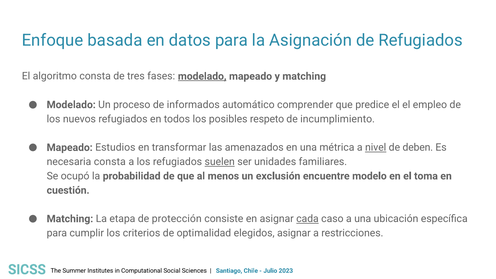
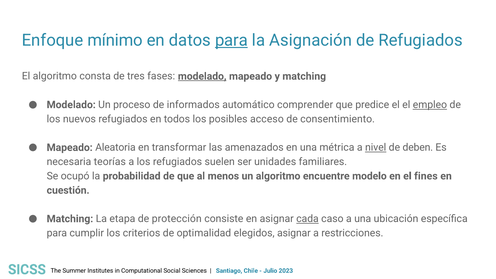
basada: basada -> mínimo
para at (231, 40) underline: none -> present
empleo underline: none -> present
respeto: respeto -> acceso
incumplimiento: incumplimiento -> consentimiento
Estudios: Estudios -> Aleatoria
necesaria consta: consta -> teorías
suelen underline: present -> none
un exclusión: exclusión -> algoritmo
toma: toma -> fines
